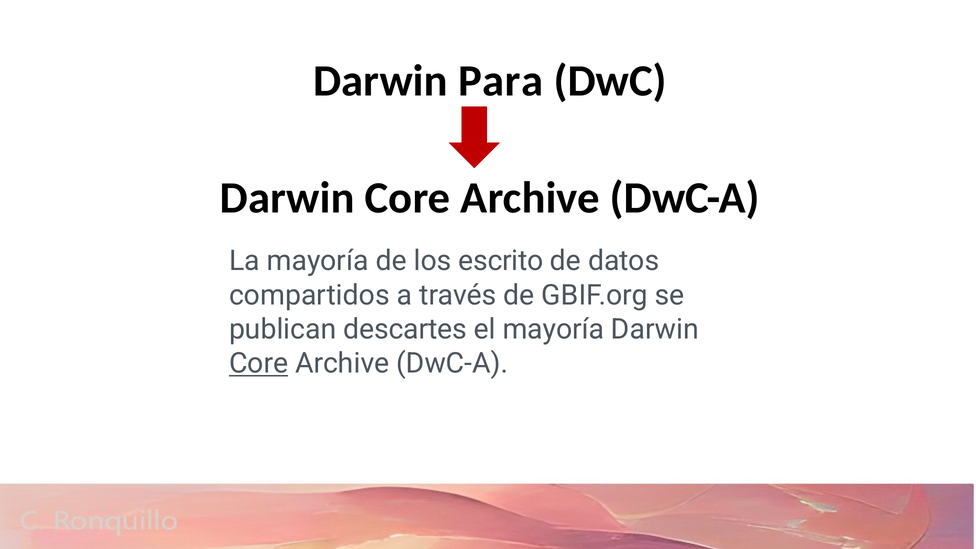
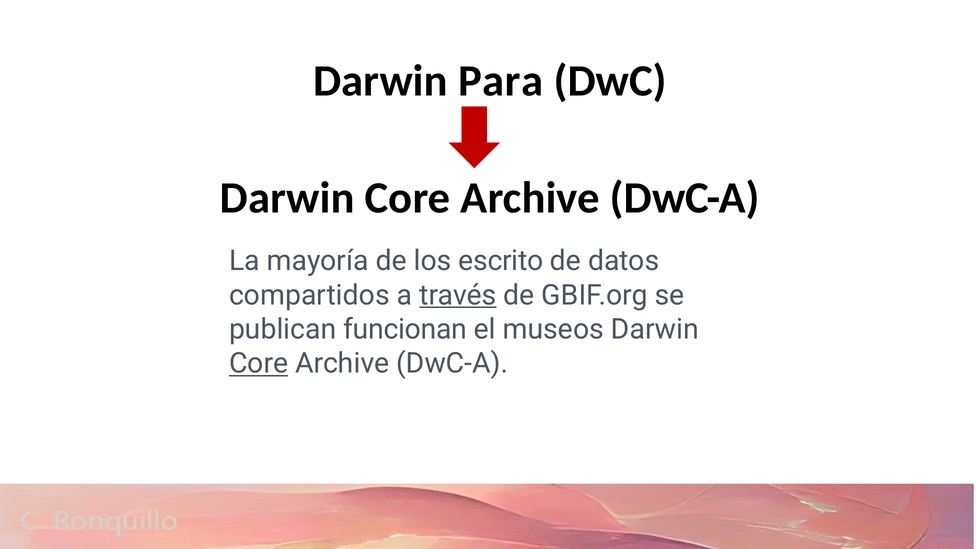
través underline: none -> present
descartes: descartes -> funcionan
el mayoría: mayoría -> museos
